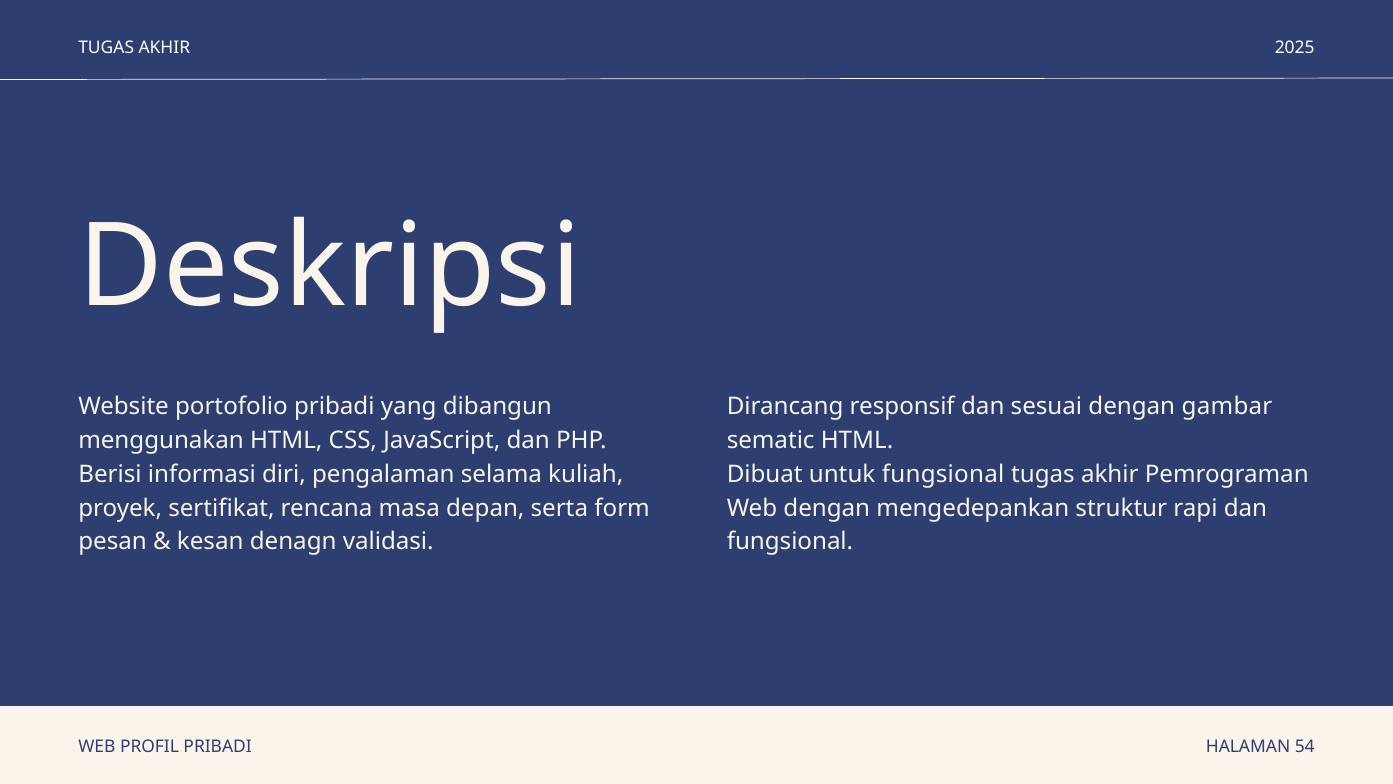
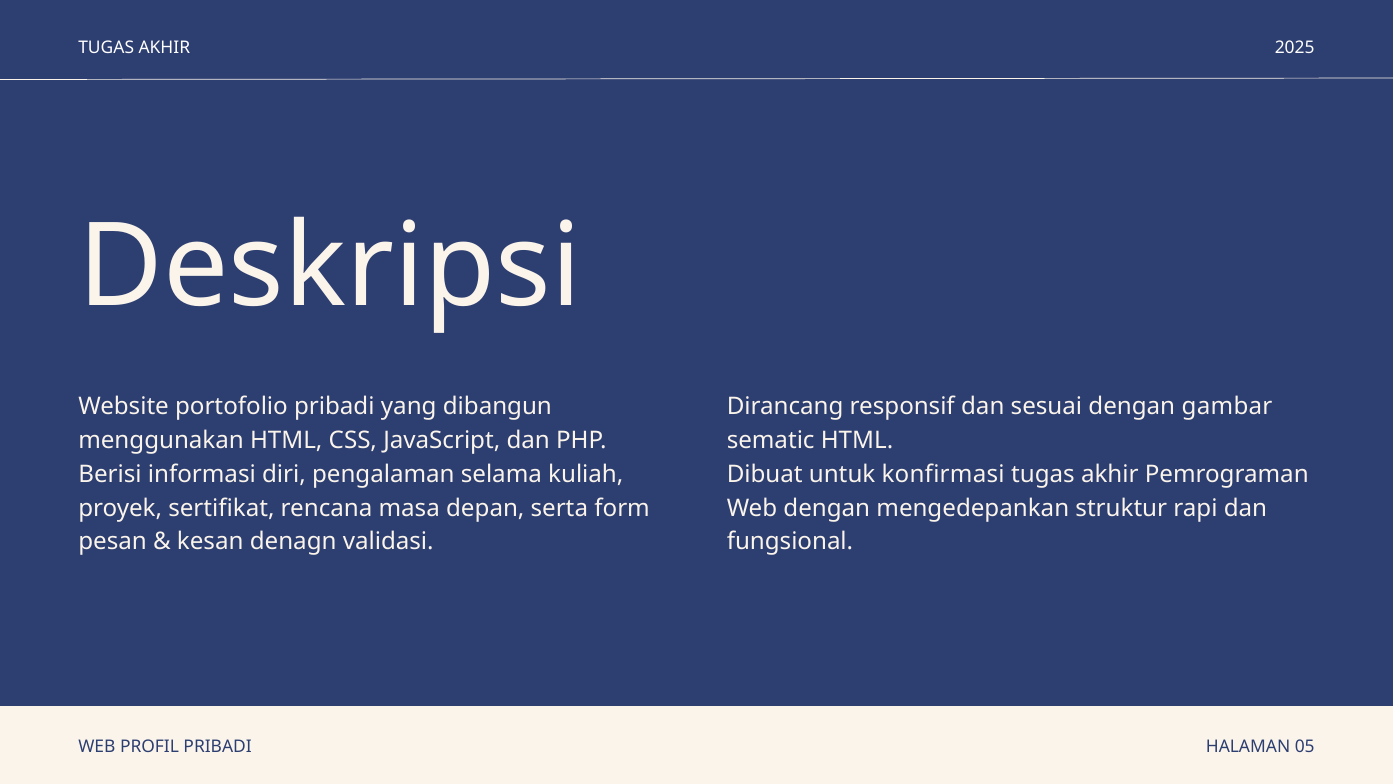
untuk fungsional: fungsional -> konfirmasi
54: 54 -> 05
